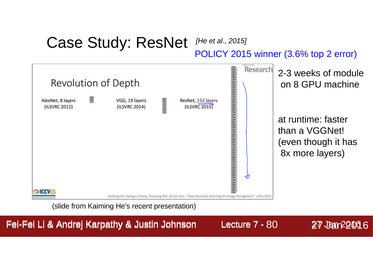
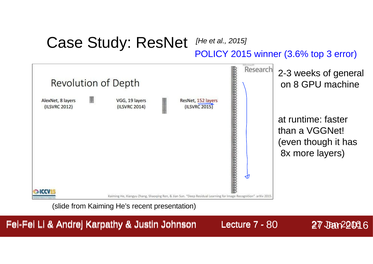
2: 2 -> 3
module: module -> general
